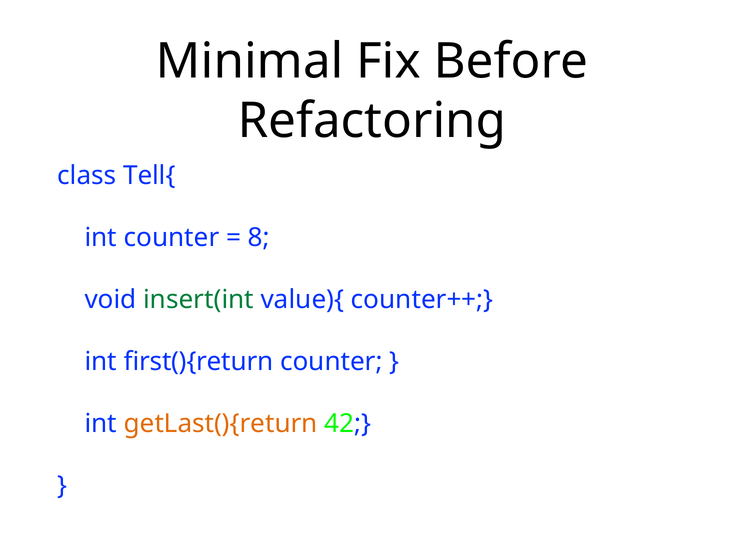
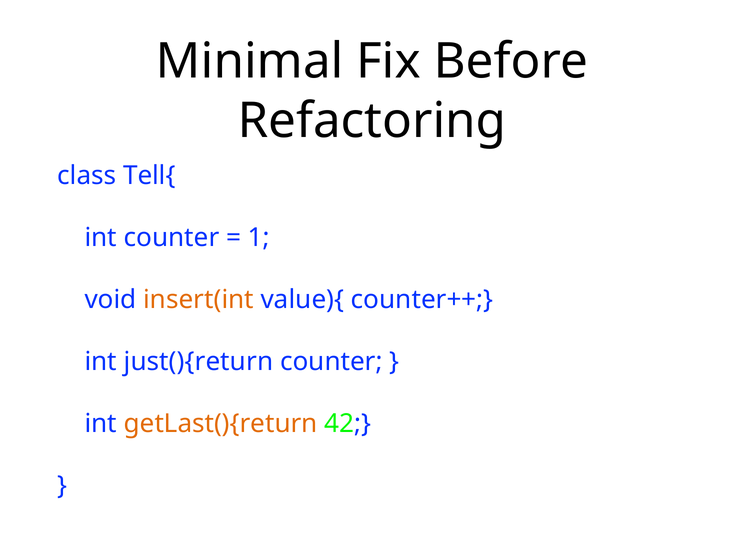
8: 8 -> 1
insert(int colour: green -> orange
first(){return: first(){return -> just(){return
